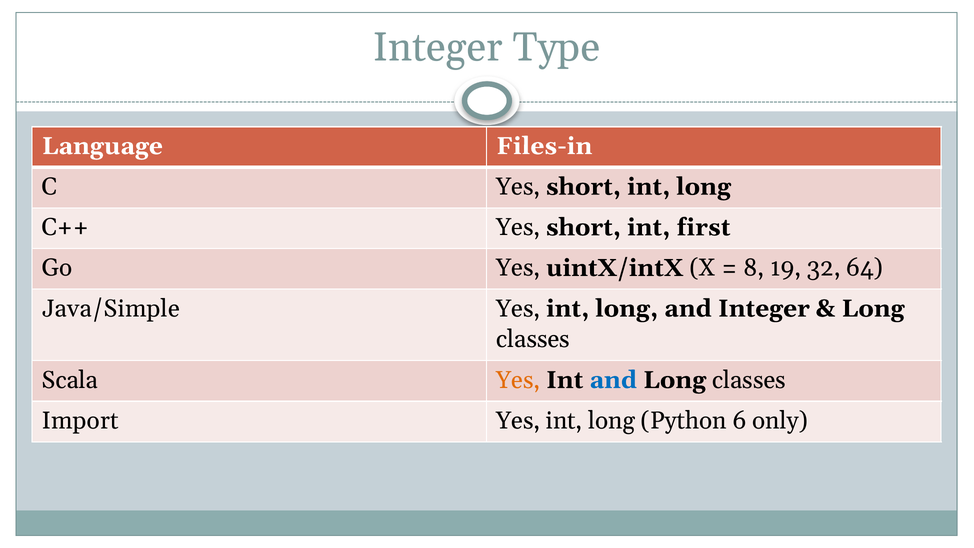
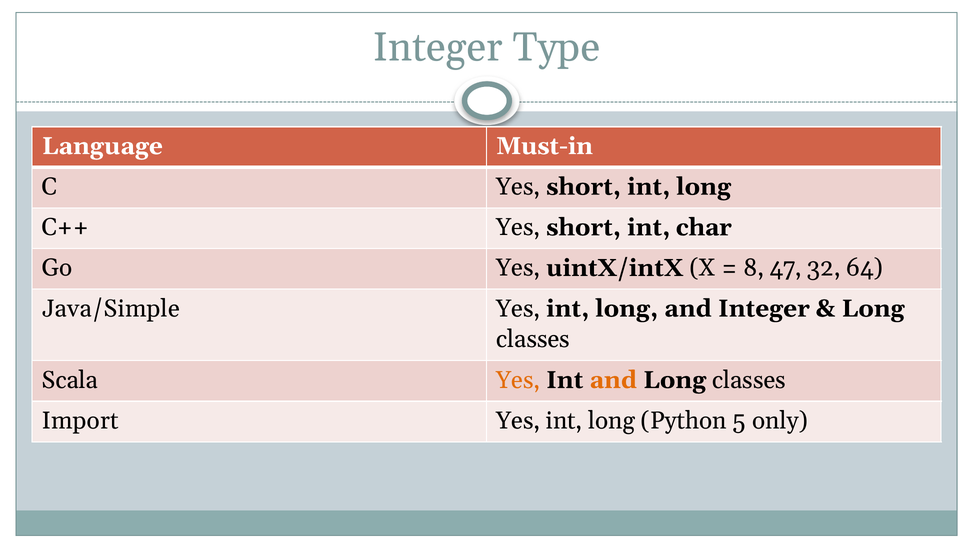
Files-in: Files-in -> Must-in
first: first -> char
19: 19 -> 47
and at (613, 380) colour: blue -> orange
6: 6 -> 5
